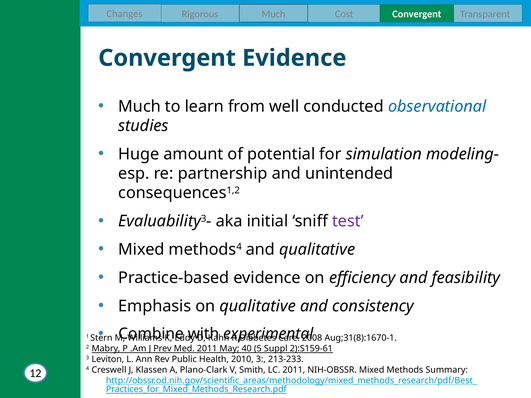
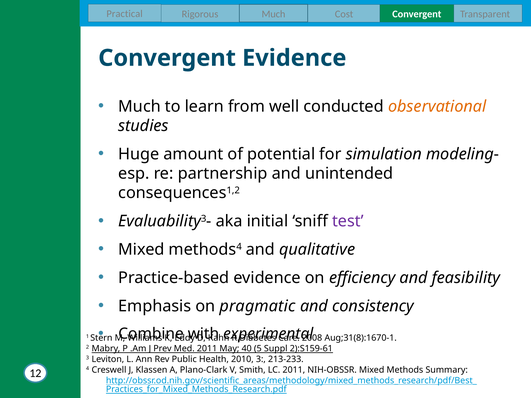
Changes: Changes -> Practical
observational colour: blue -> orange
on qualitative: qualitative -> pragmatic
